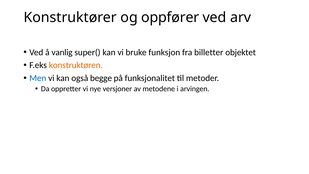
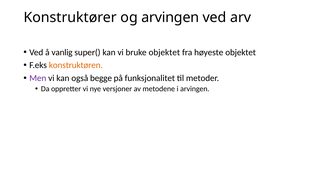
og oppfører: oppfører -> arvingen
bruke funksjon: funksjon -> objektet
billetter: billetter -> høyeste
Men colour: blue -> purple
